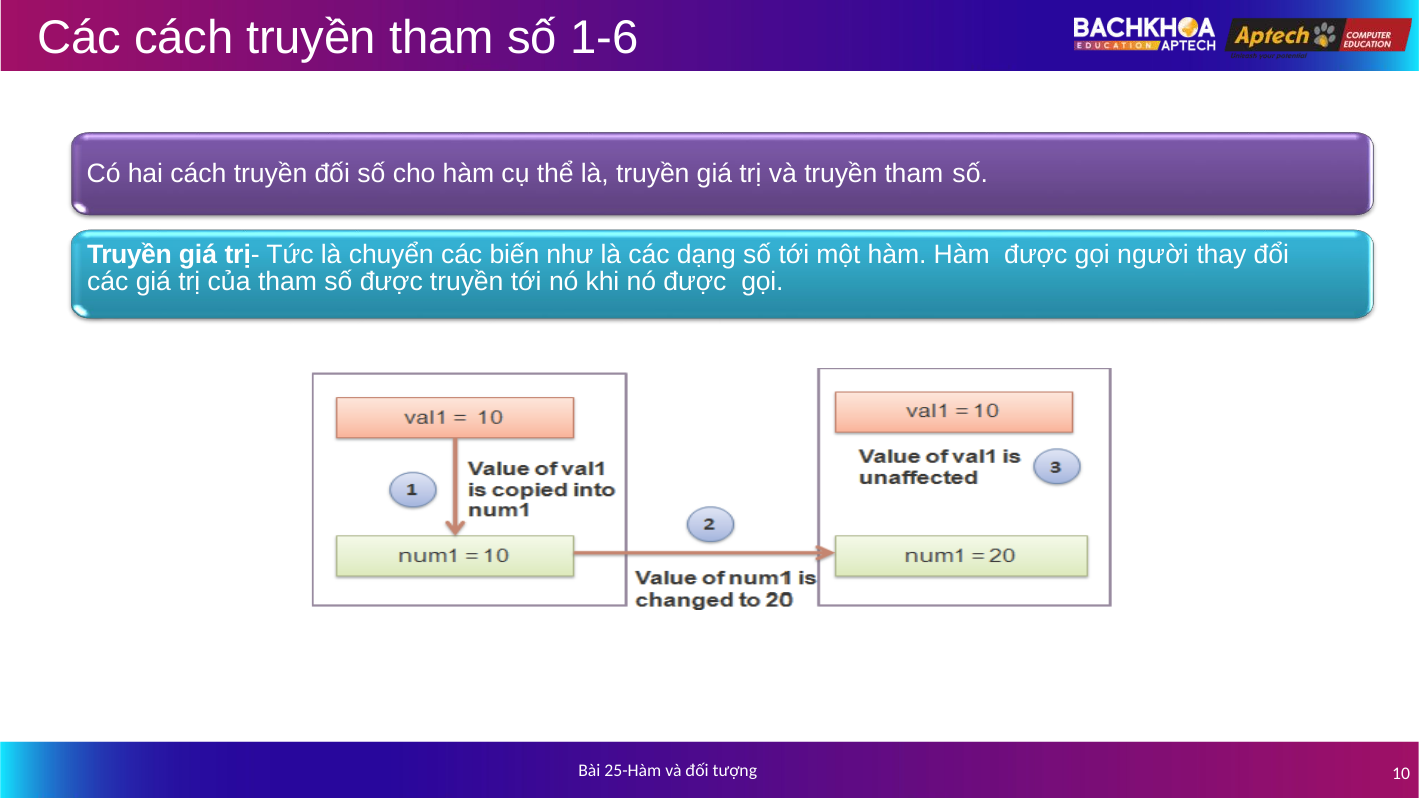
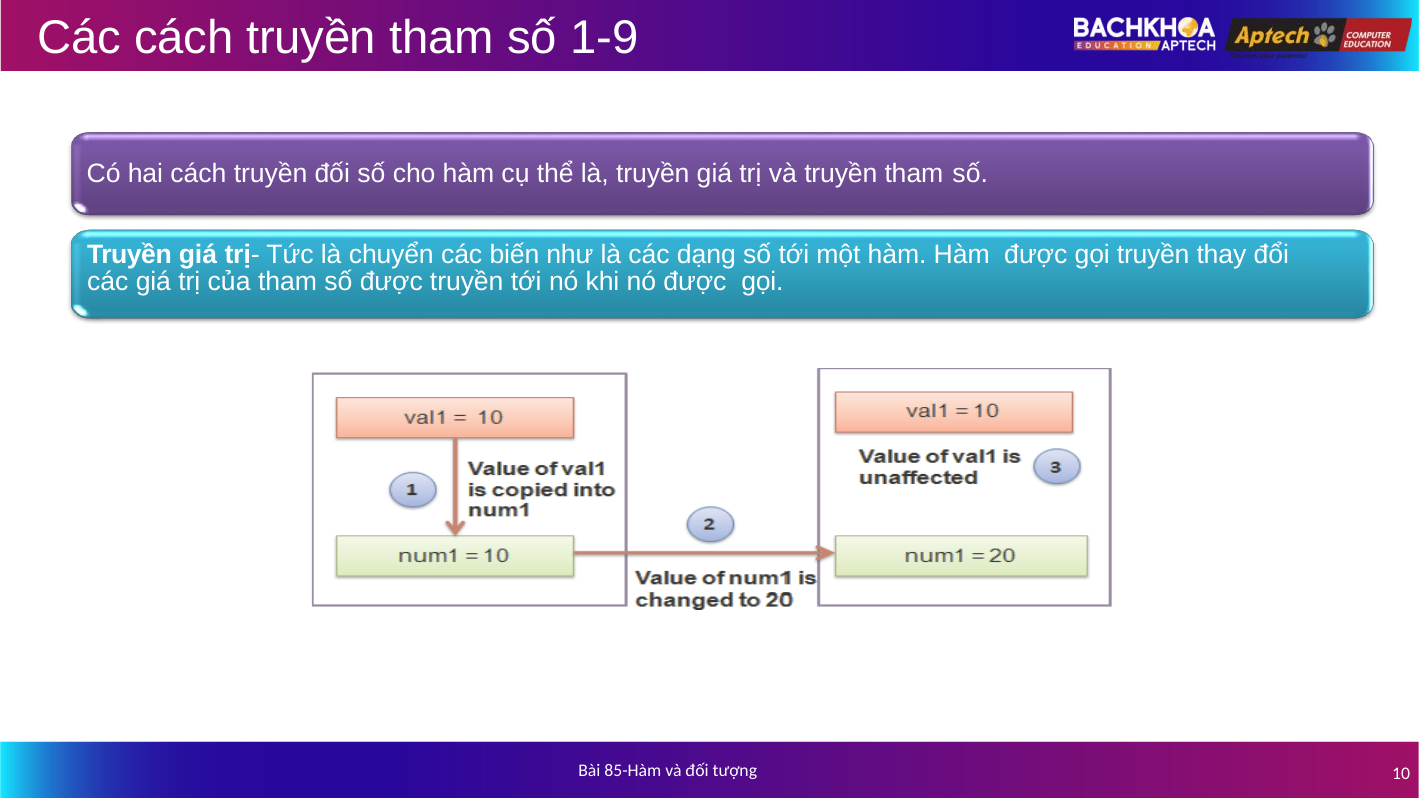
1-6: 1-6 -> 1-9
gọi người: người -> truyền
25-Hàm: 25-Hàm -> 85-Hàm
